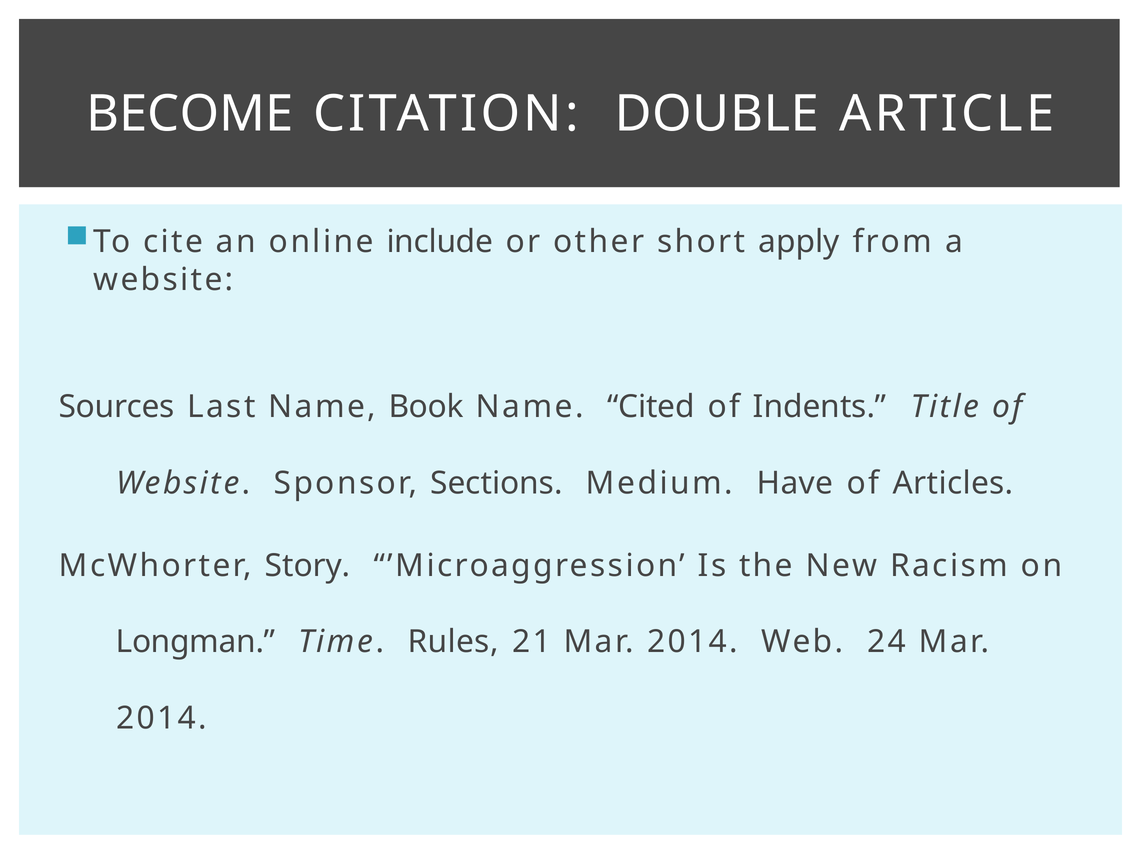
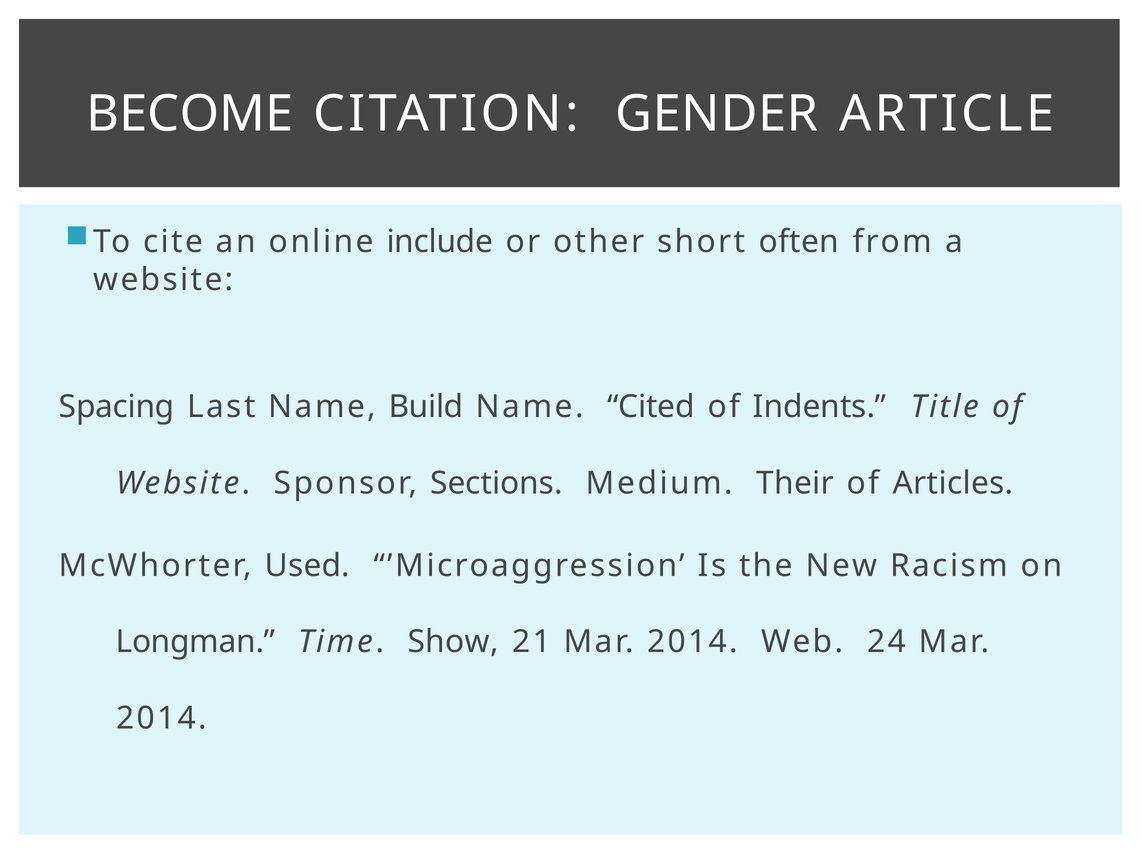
DOUBLE: DOUBLE -> GENDER
apply: apply -> often
Sources: Sources -> Spacing
Book: Book -> Build
Have: Have -> Their
Story: Story -> Used
Rules: Rules -> Show
